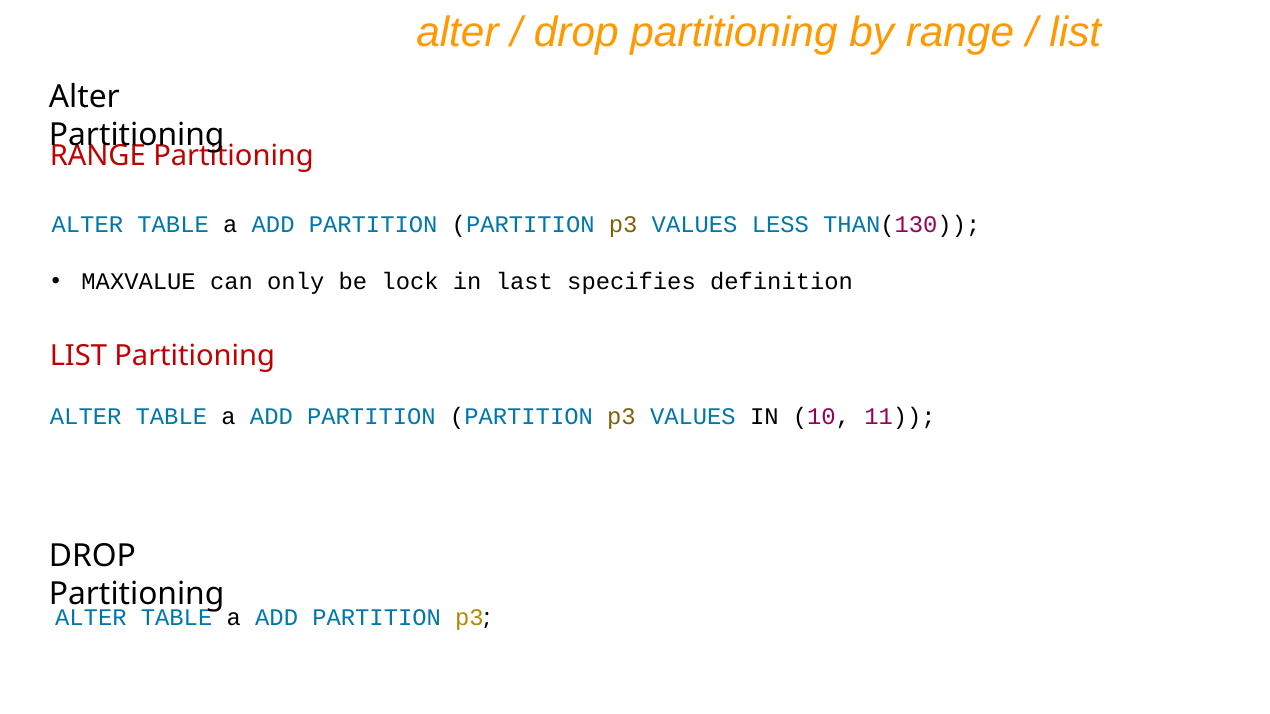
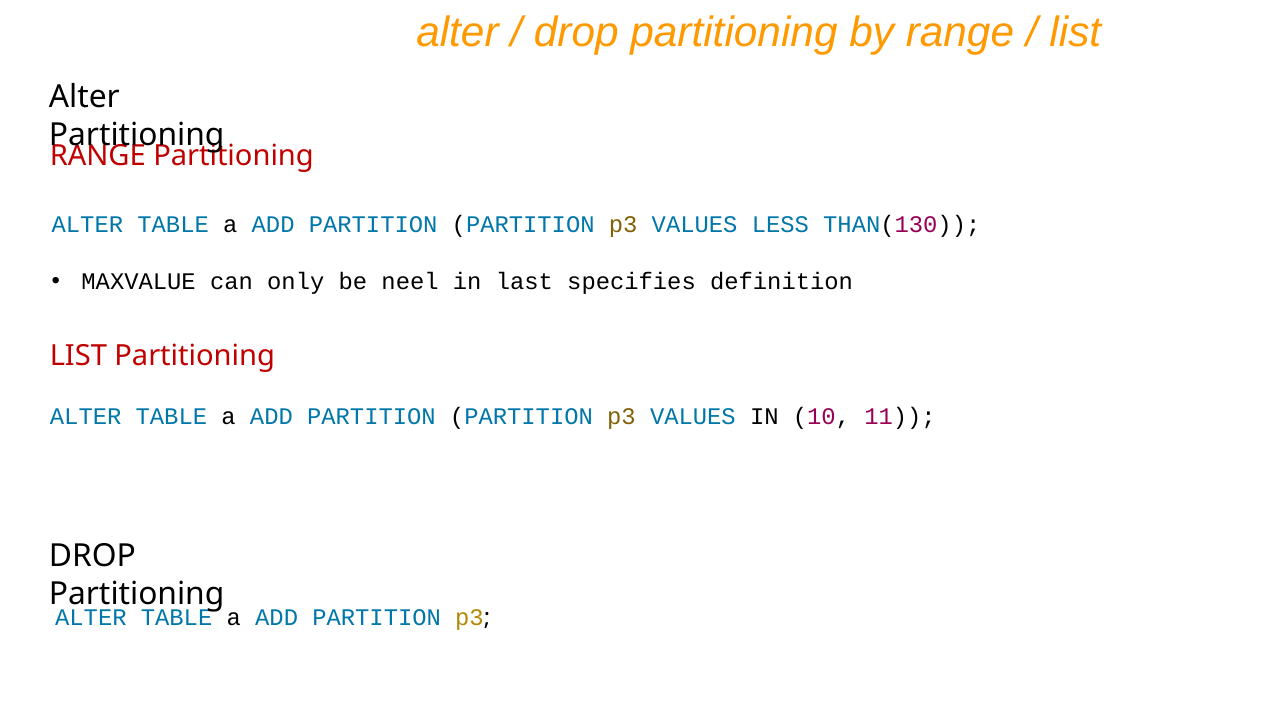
lock: lock -> neel
